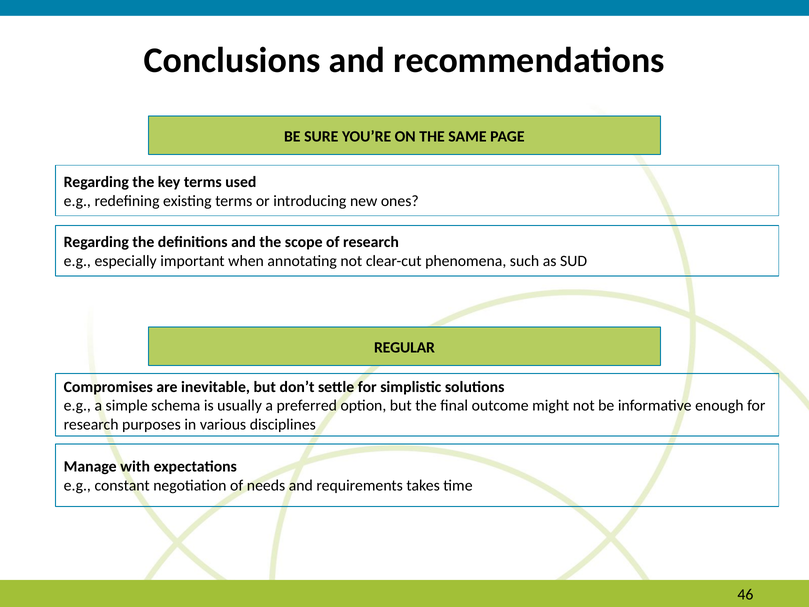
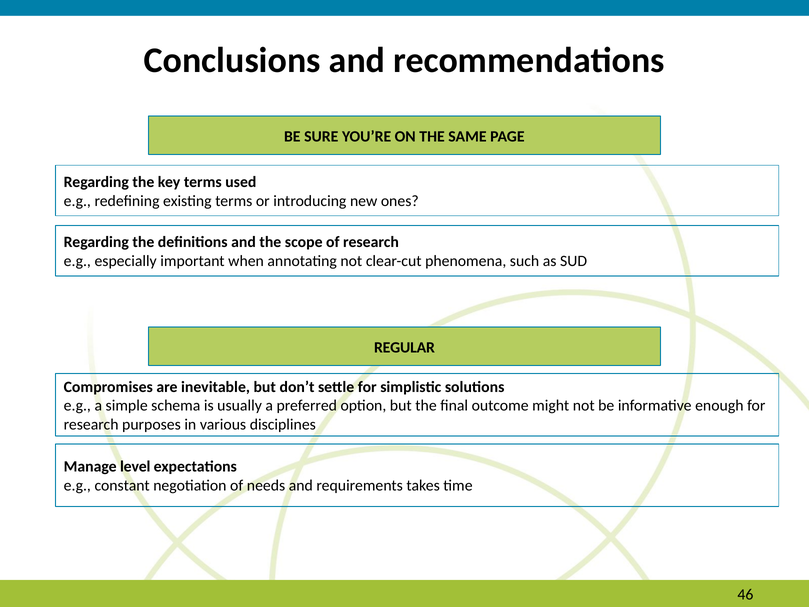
with: with -> level
